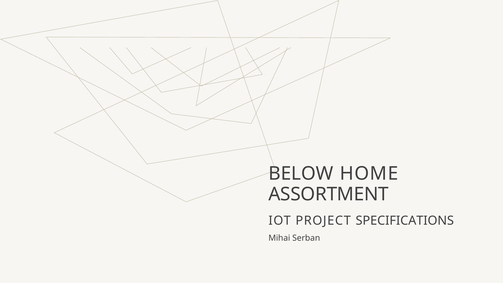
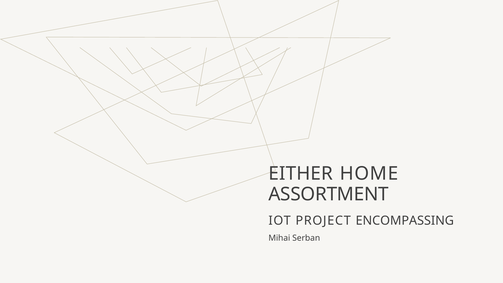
BELOW: BELOW -> EITHER
SPECIFICATIONS: SPECIFICATIONS -> ENCOMPASSING
